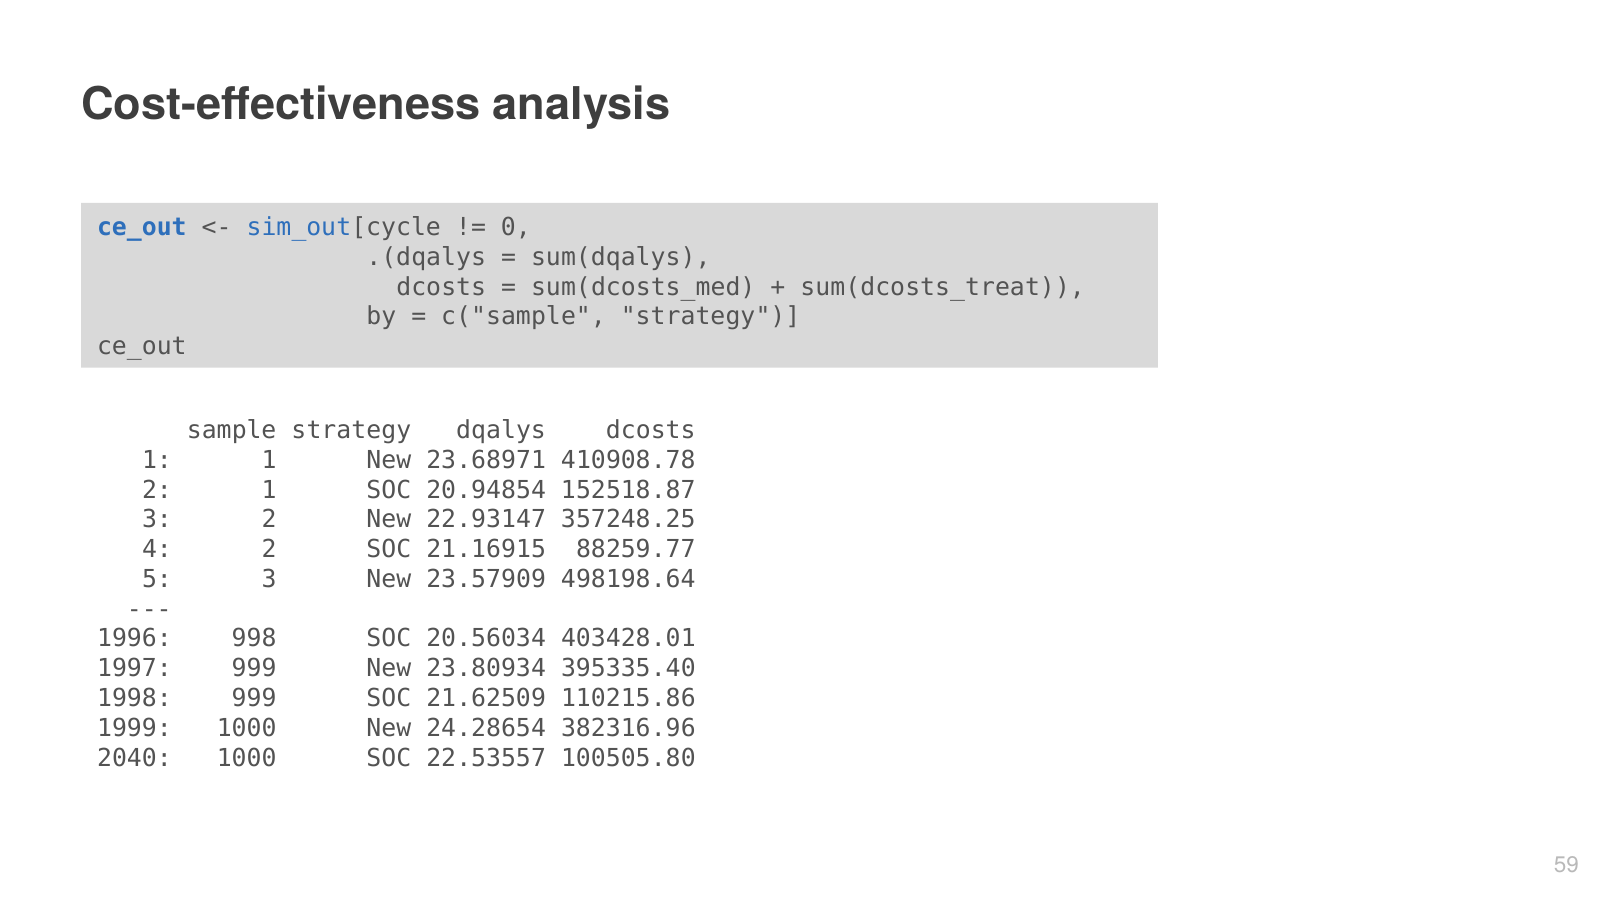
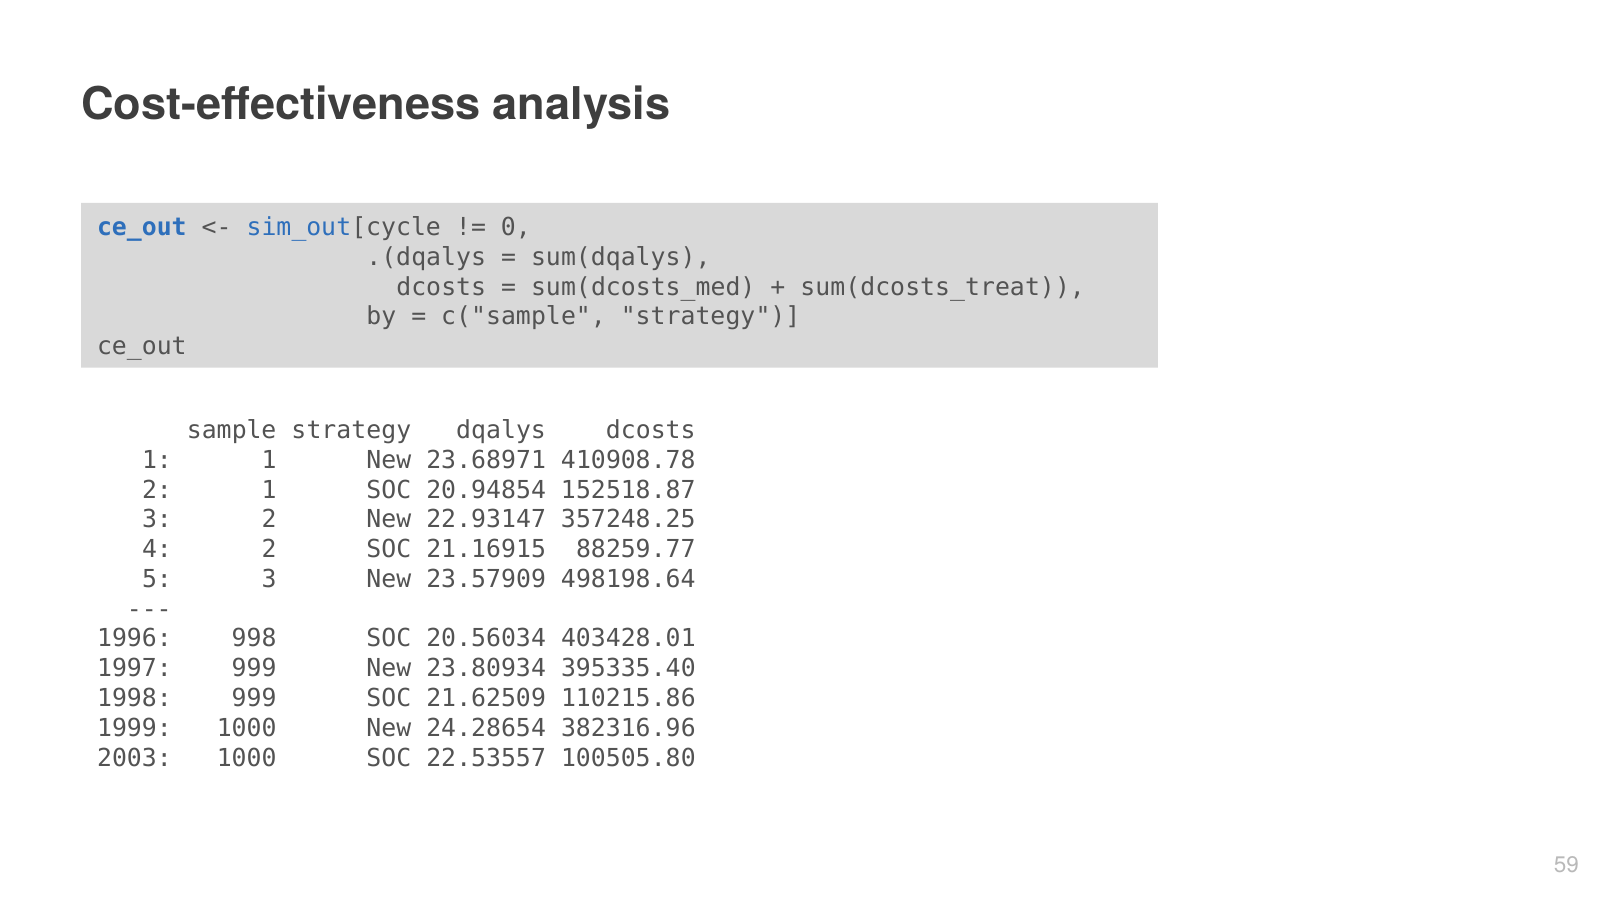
2040: 2040 -> 2003
